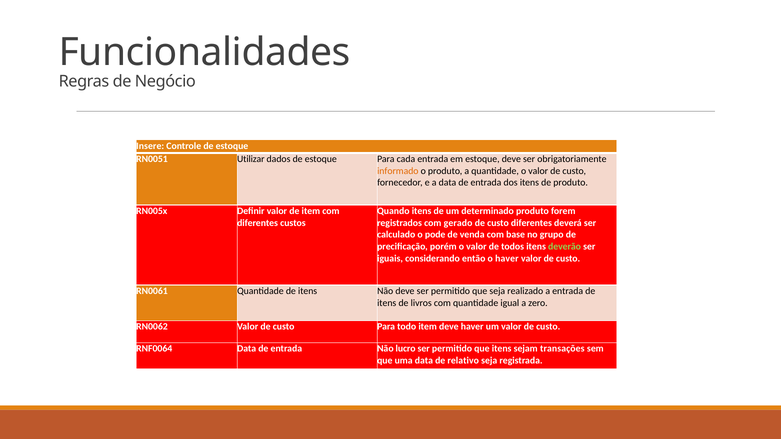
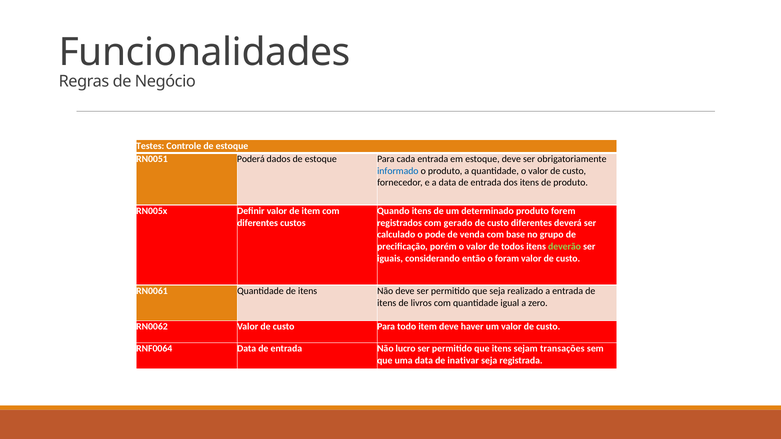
Insere: Insere -> Testes
Utilizar: Utilizar -> Poderá
informado colour: orange -> blue
o haver: haver -> foram
relativo: relativo -> inativar
